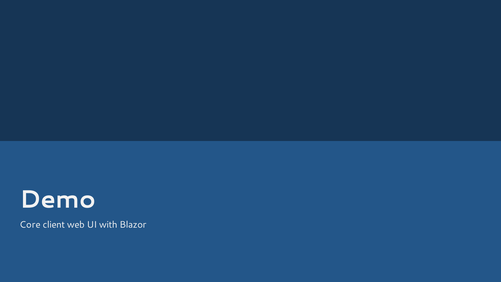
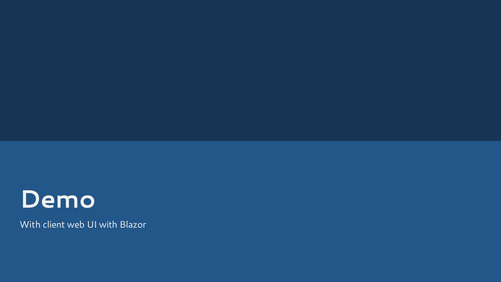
Core at (30, 225): Core -> With
